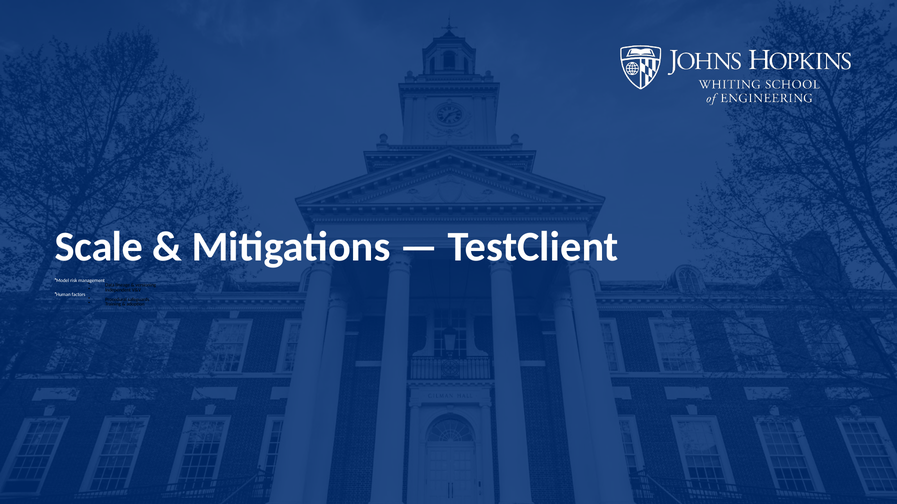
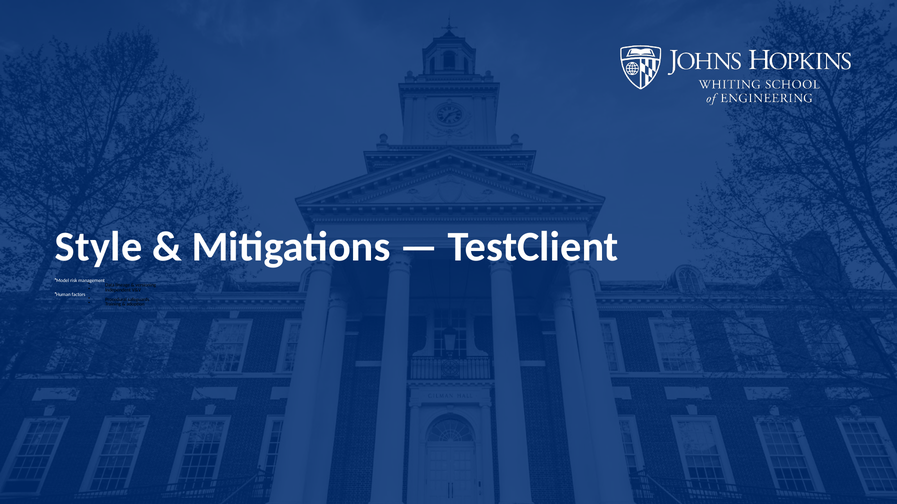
Scale: Scale -> Style
